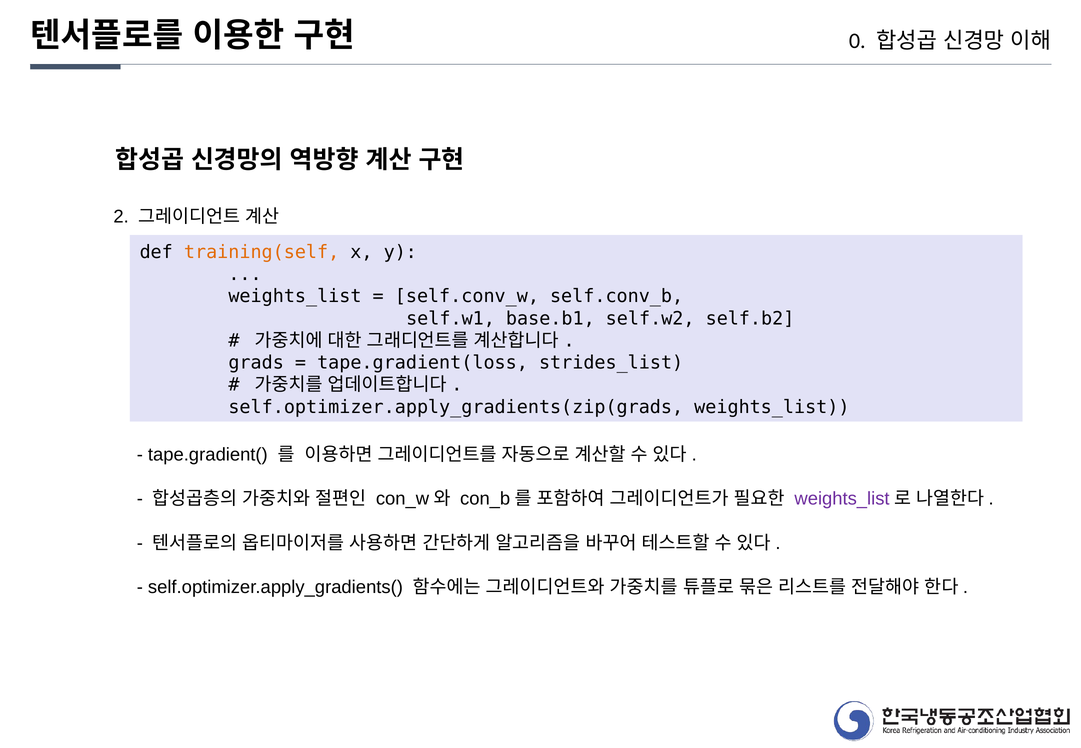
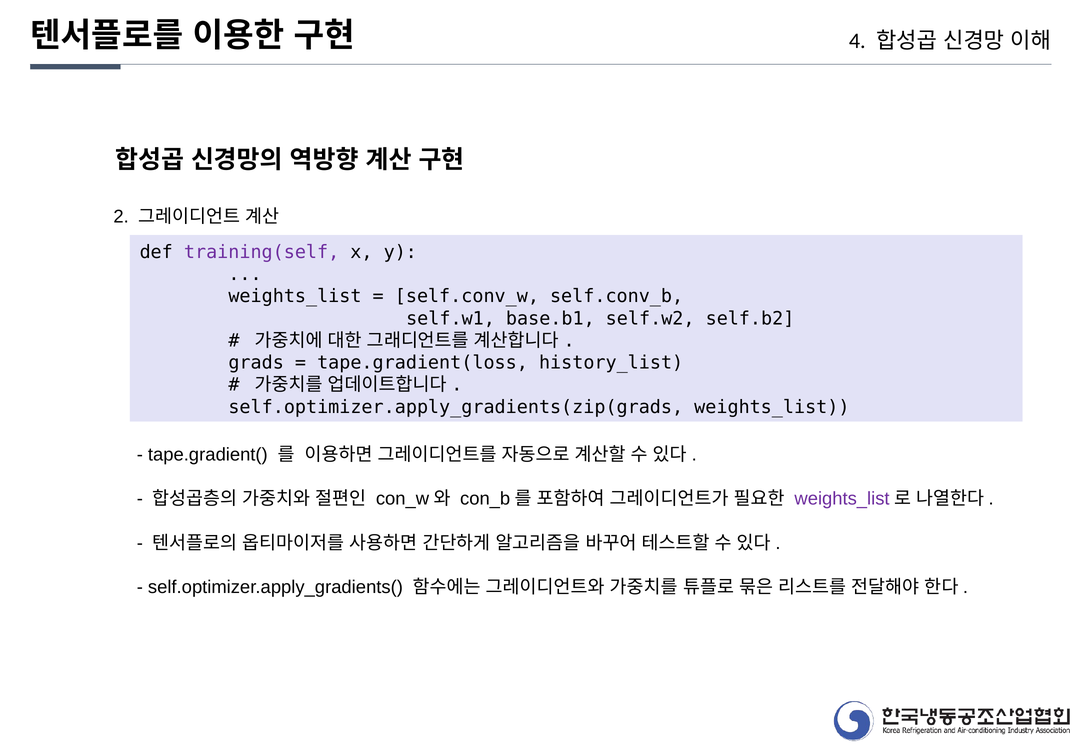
0: 0 -> 4
training(self colour: orange -> purple
strides_list: strides_list -> history_list
